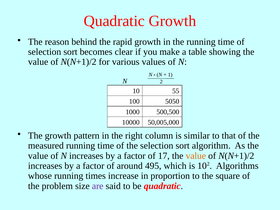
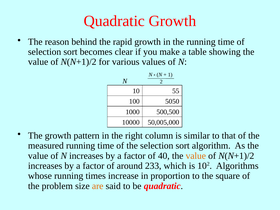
17: 17 -> 40
495: 495 -> 233
are colour: purple -> orange
